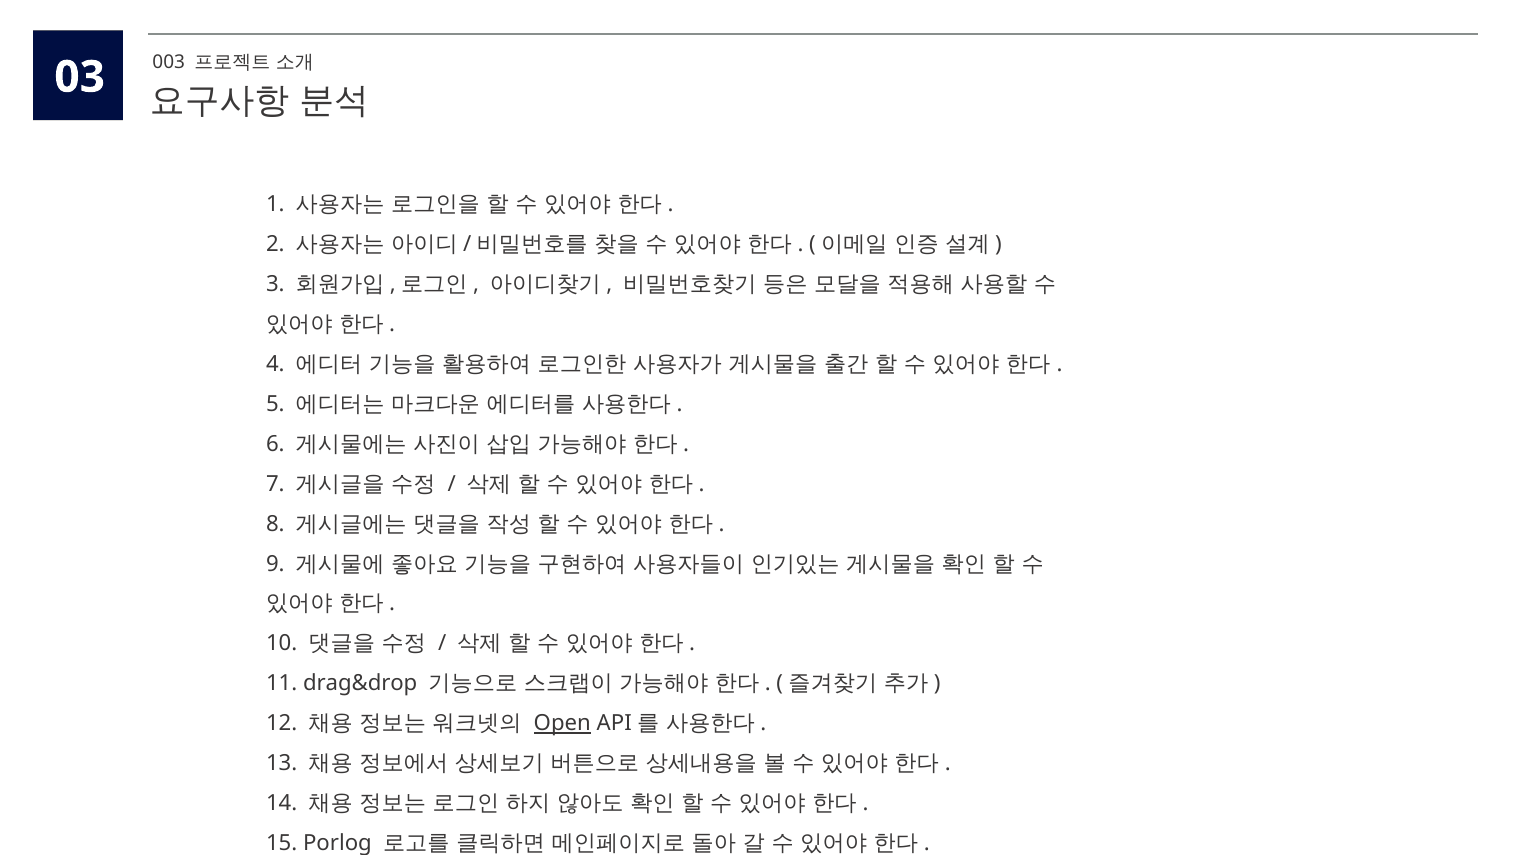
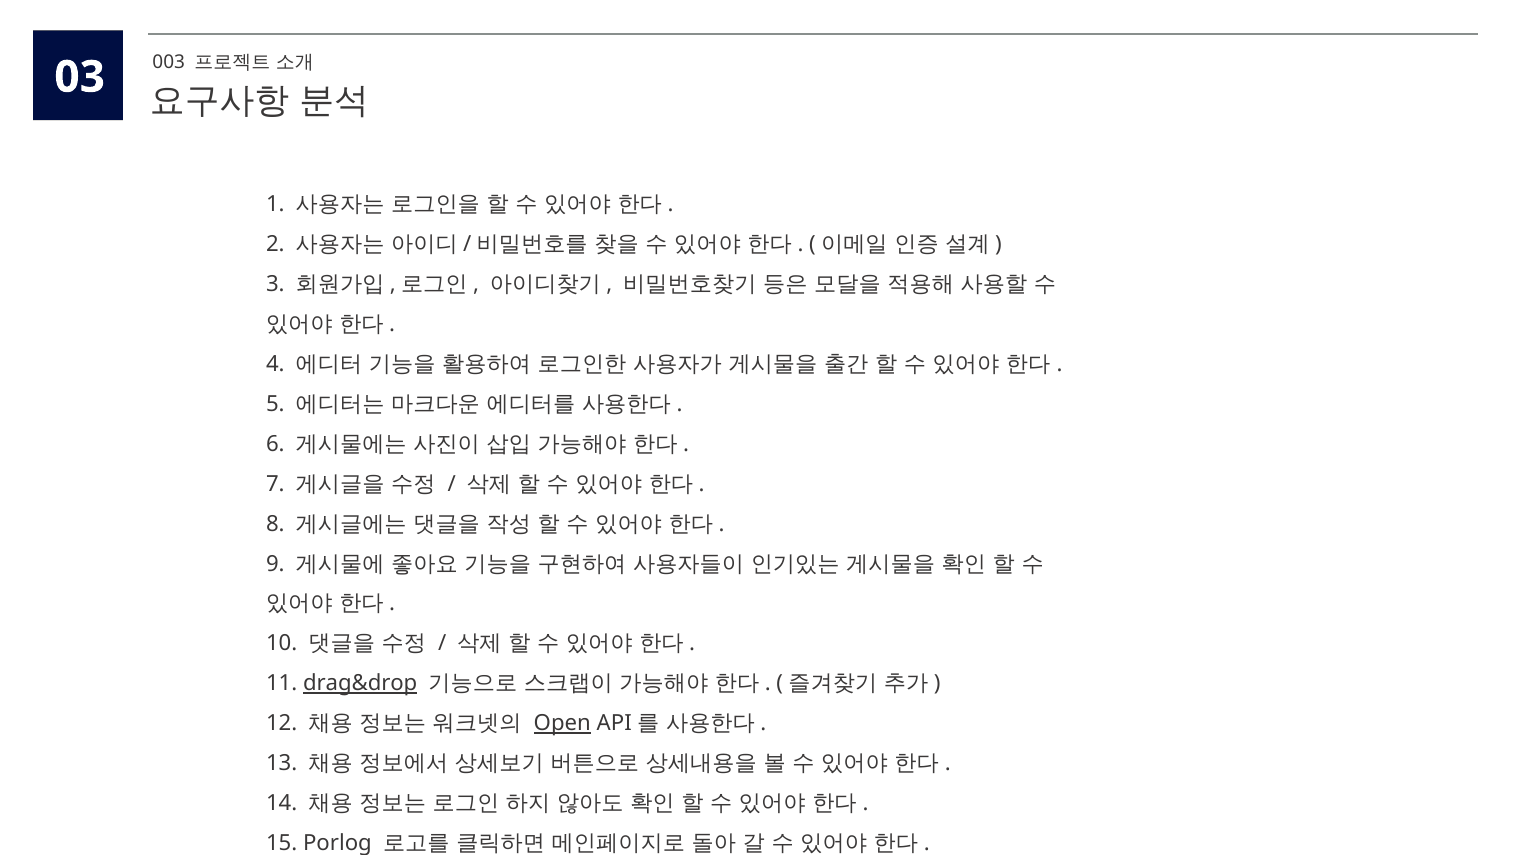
drag&drop underline: none -> present
